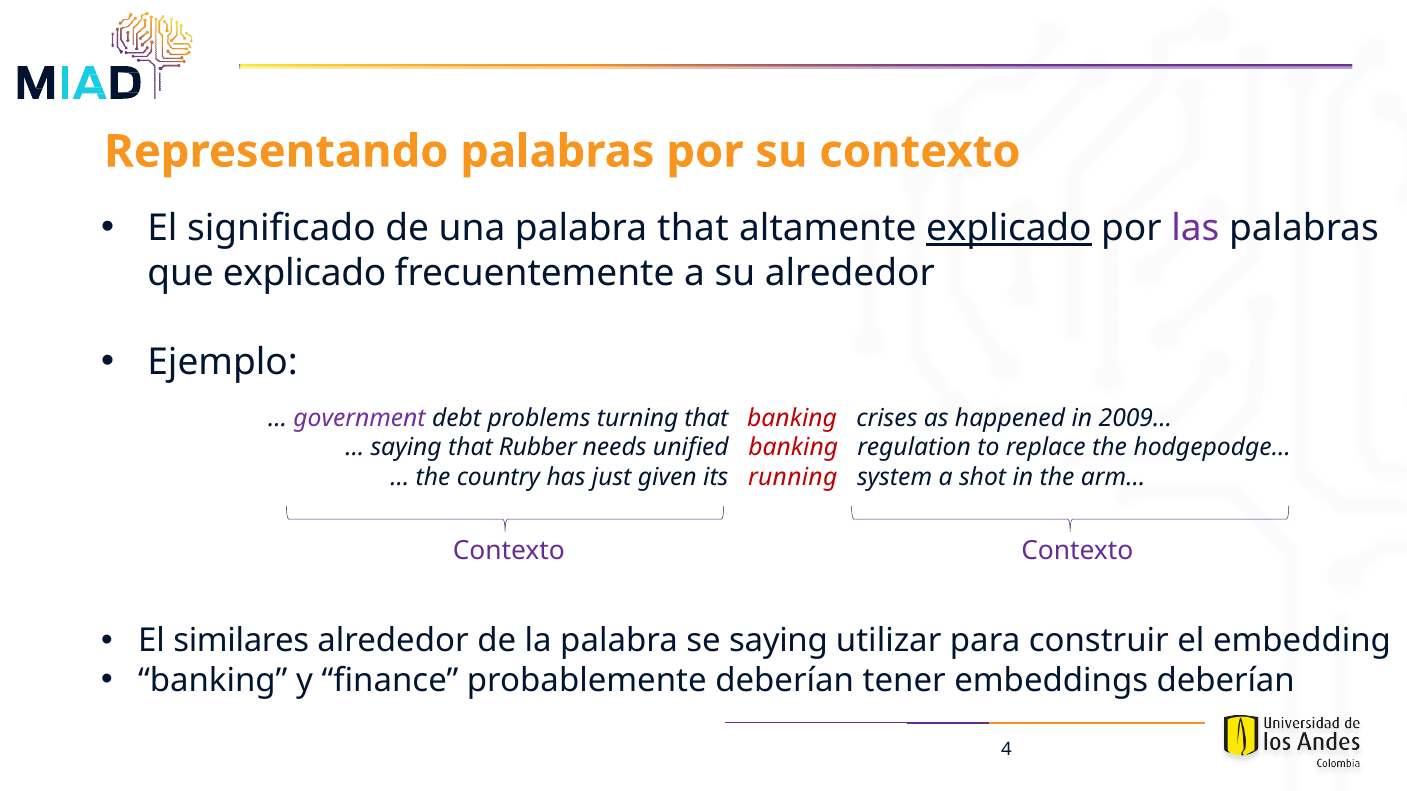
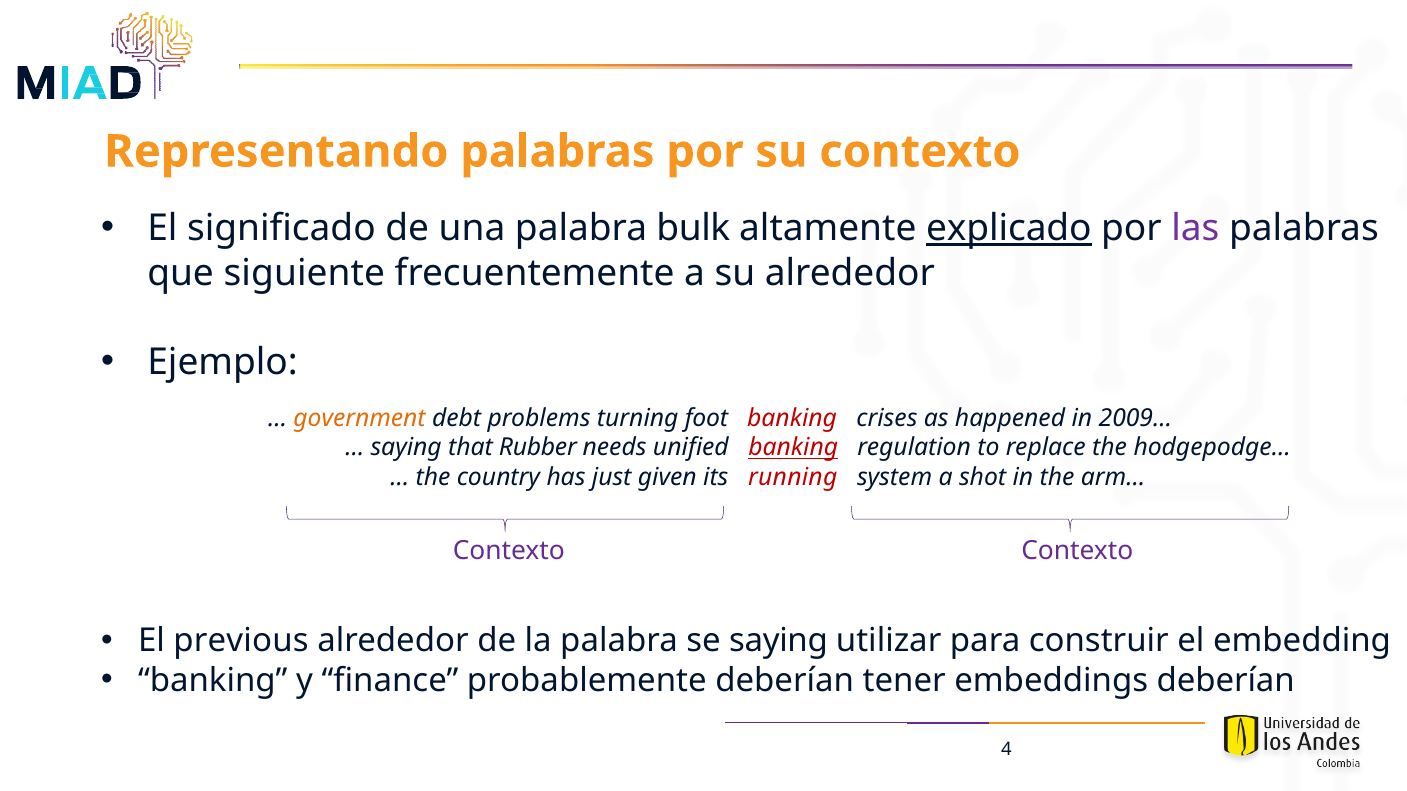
palabra that: that -> bulk
que explicado: explicado -> siguiente
government colour: purple -> orange
turning that: that -> foot
banking at (793, 448) underline: none -> present
similares: similares -> previous
